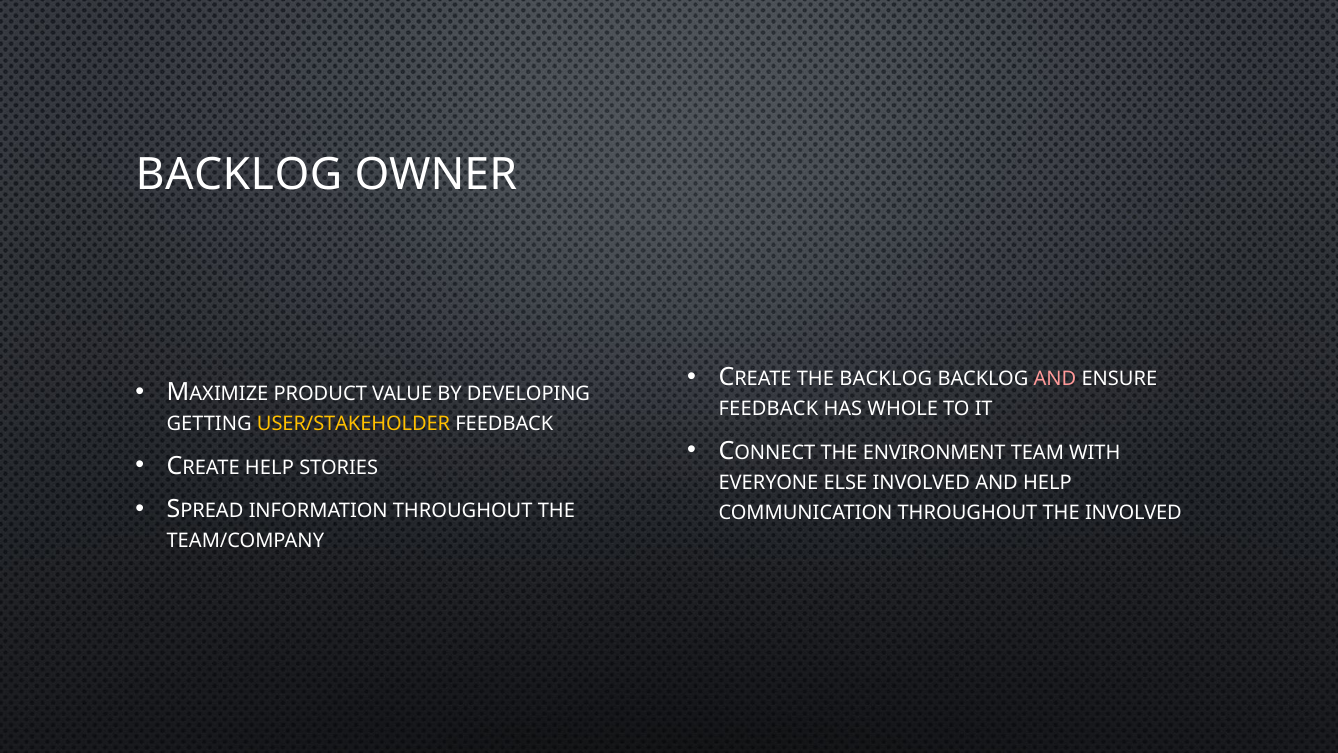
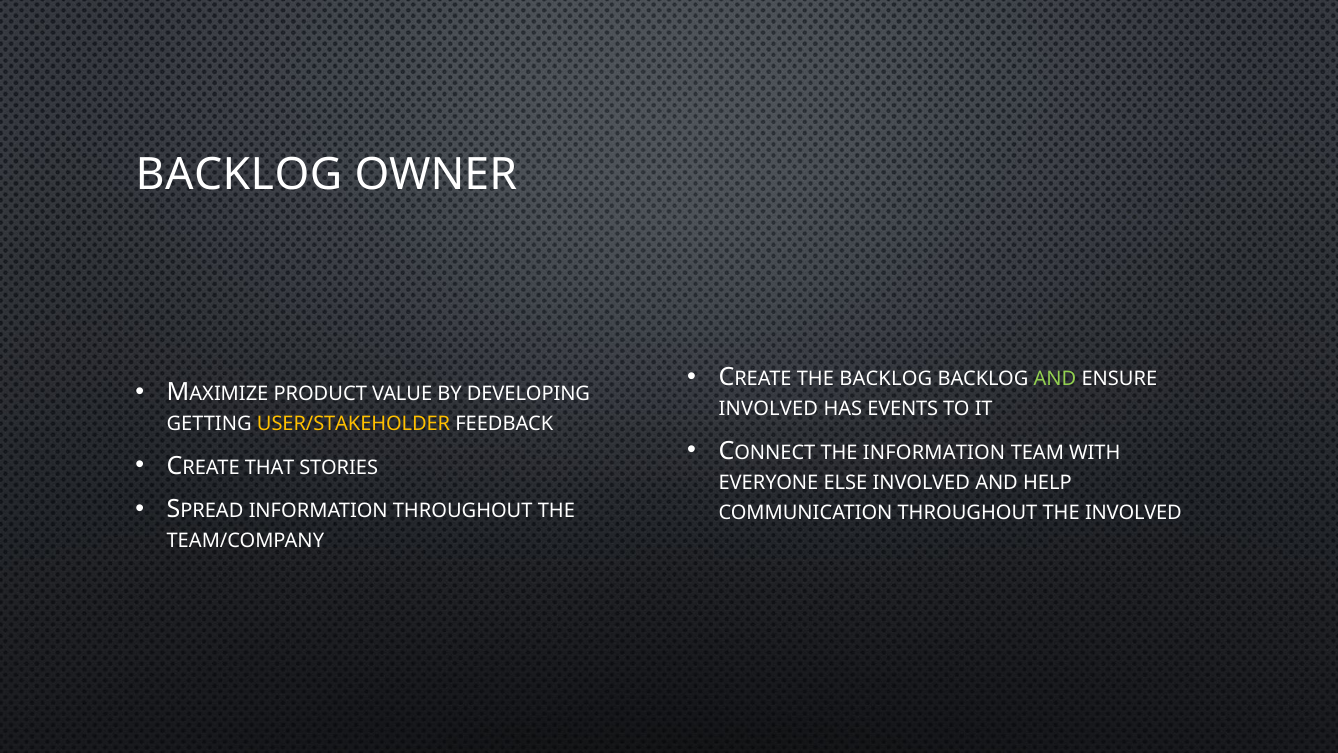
AND at (1055, 379) colour: pink -> light green
FEEDBACK at (768, 409): FEEDBACK -> INVOLVED
WHOLE: WHOLE -> EVENTS
THE ENVIRONMENT: ENVIRONMENT -> INFORMATION
HELP at (269, 467): HELP -> THAT
